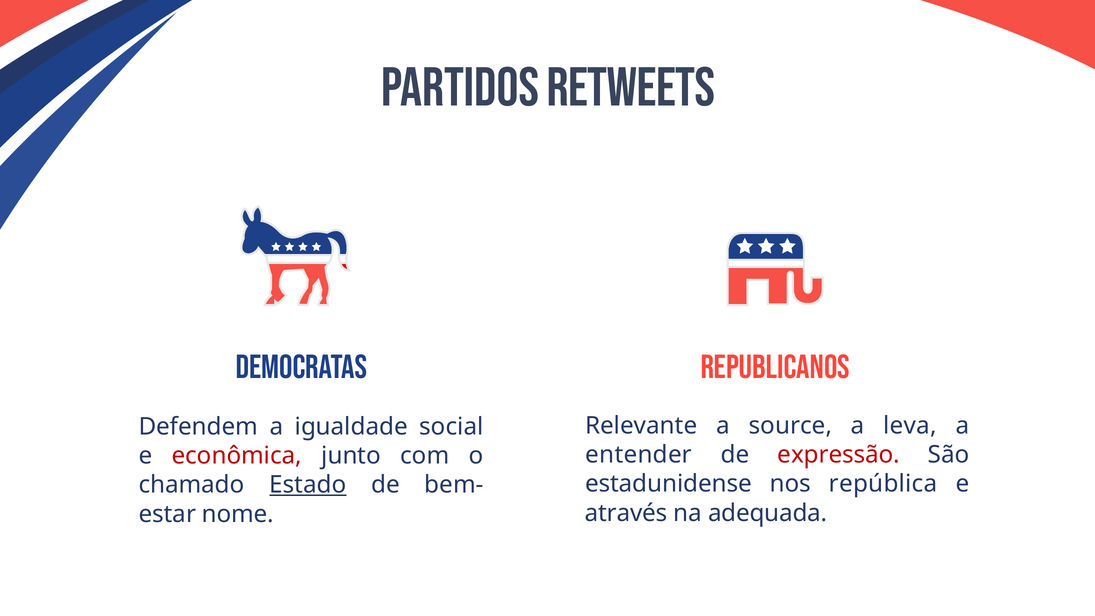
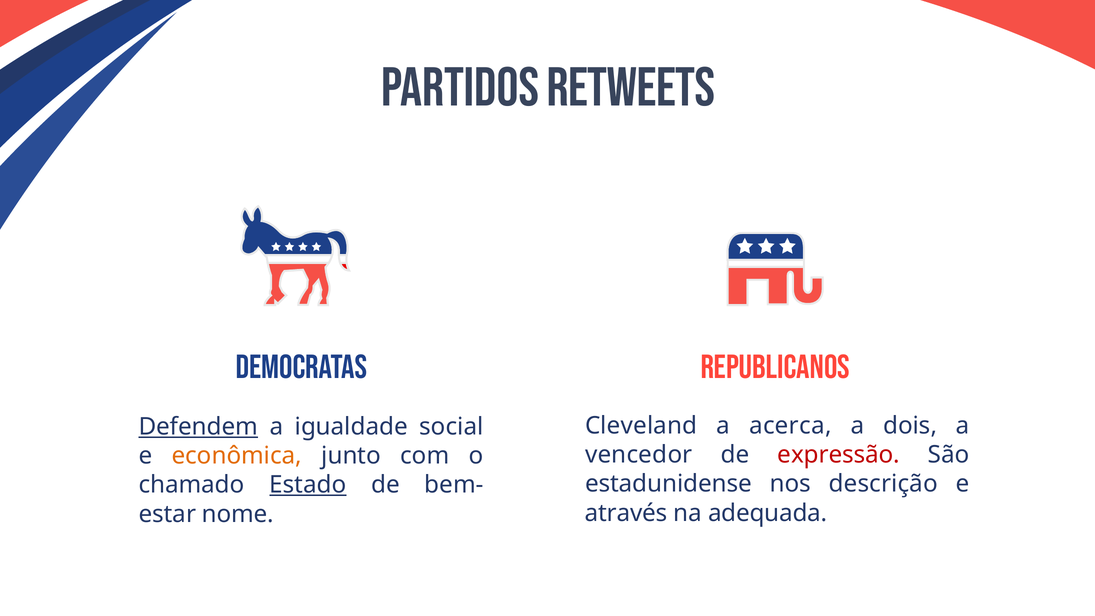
Relevante: Relevante -> Cleveland
source: source -> acerca
leva: leva -> dois
Defendem underline: none -> present
entender: entender -> vencedor
econômica colour: red -> orange
república: república -> descrição
